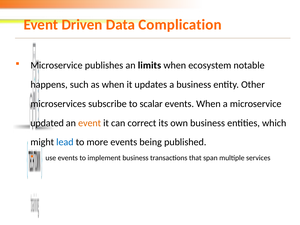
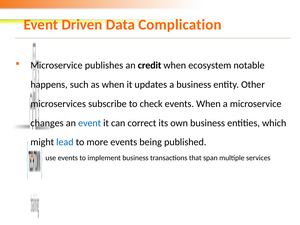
limits: limits -> credit
scalar: scalar -> check
updated: updated -> changes
event at (90, 123) colour: orange -> blue
